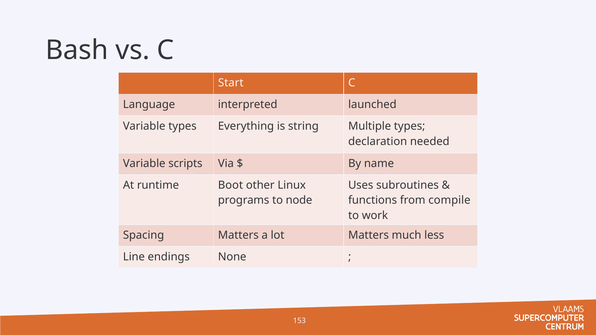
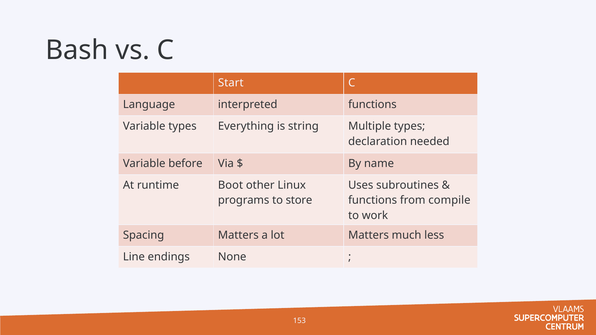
interpreted launched: launched -> functions
scripts: scripts -> before
node: node -> store
